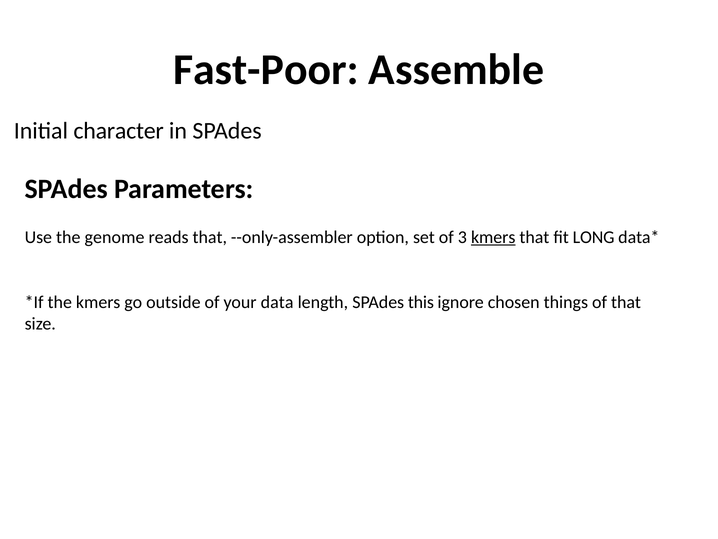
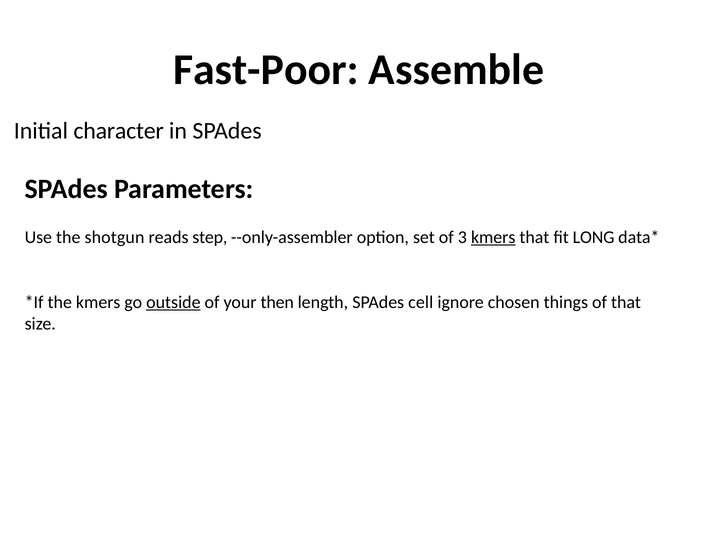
genome: genome -> shotgun
reads that: that -> step
outside underline: none -> present
data: data -> then
this: this -> cell
